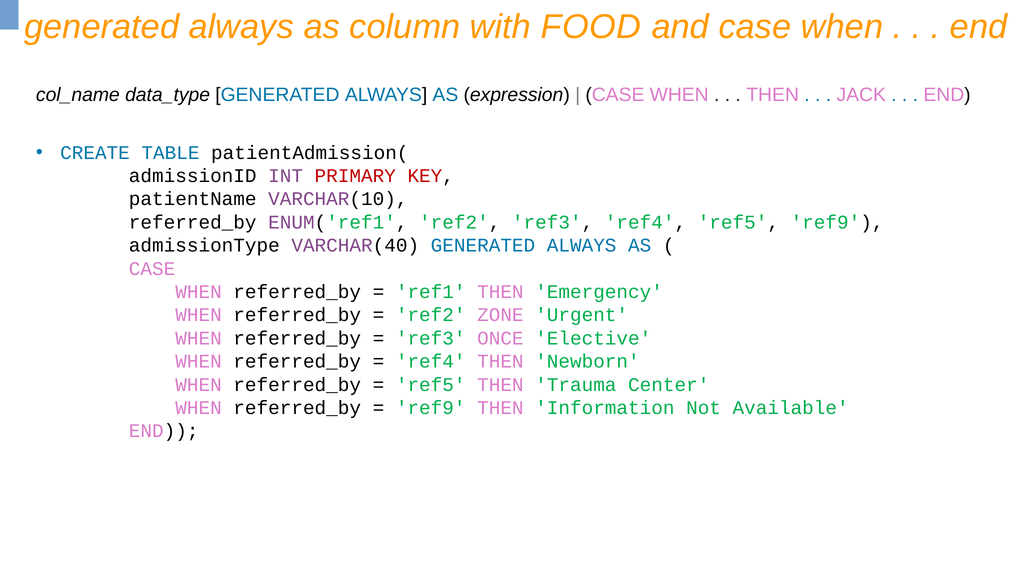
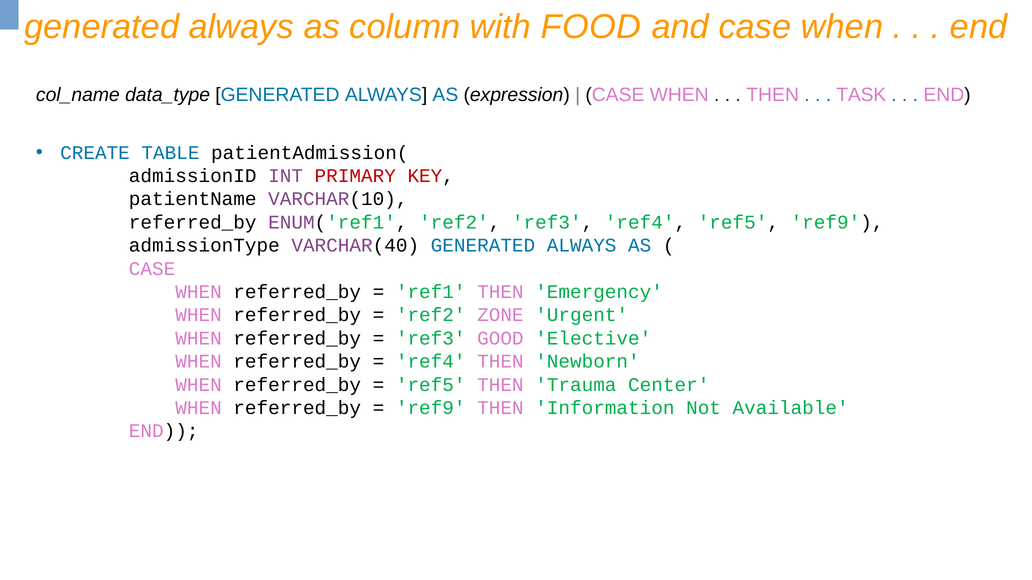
JACK: JACK -> TASK
ONCE: ONCE -> GOOD
